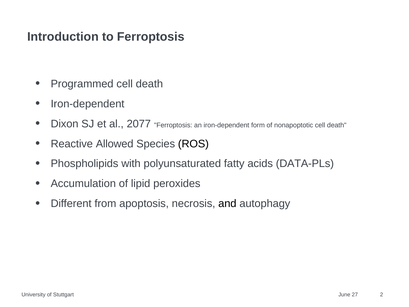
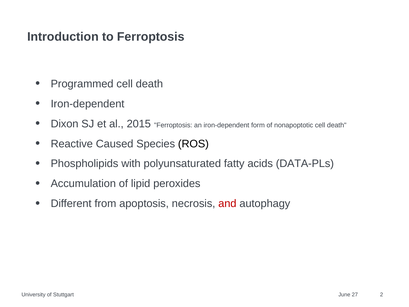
2077: 2077 -> 2015
Allowed: Allowed -> Caused
and colour: black -> red
